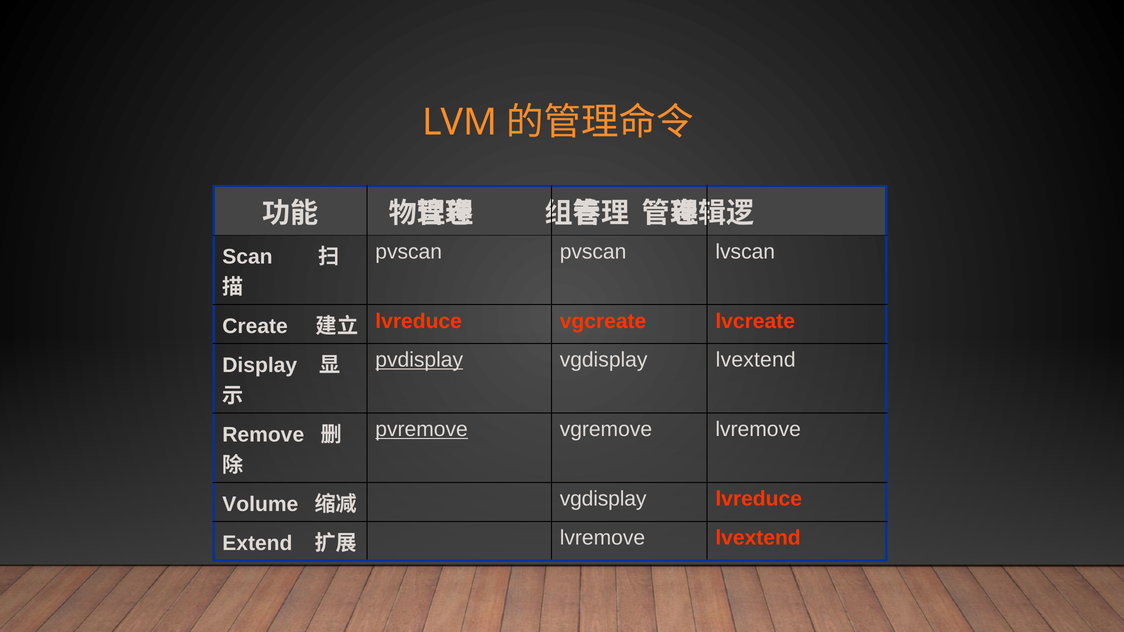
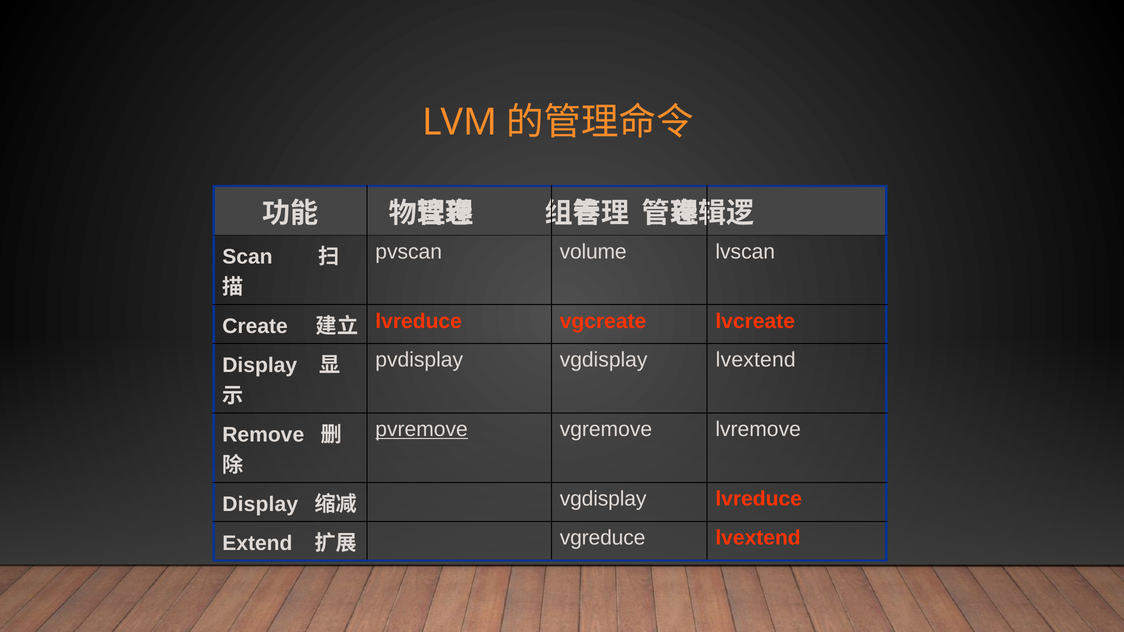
pvscan pvscan: pvscan -> volume
pvdisplay underline: present -> none
Volume at (260, 504): Volume -> Display
lvremove at (602, 538): lvremove -> vgreduce
